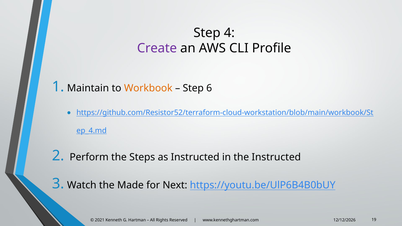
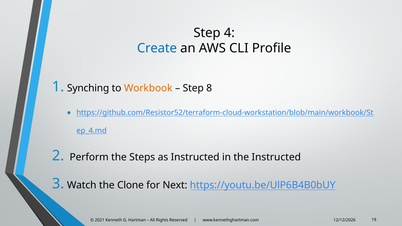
Create colour: purple -> blue
Maintain: Maintain -> Synching
6: 6 -> 8
Made: Made -> Clone
